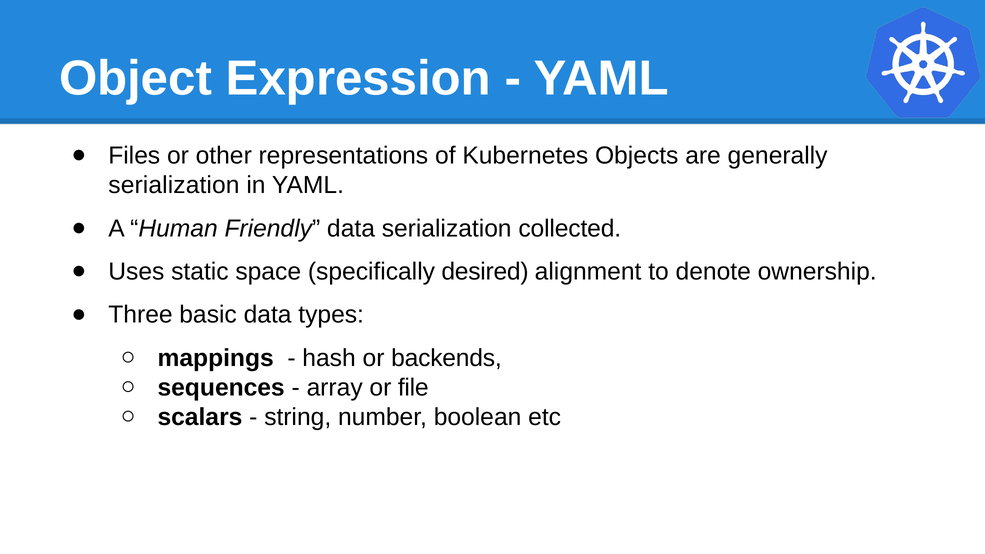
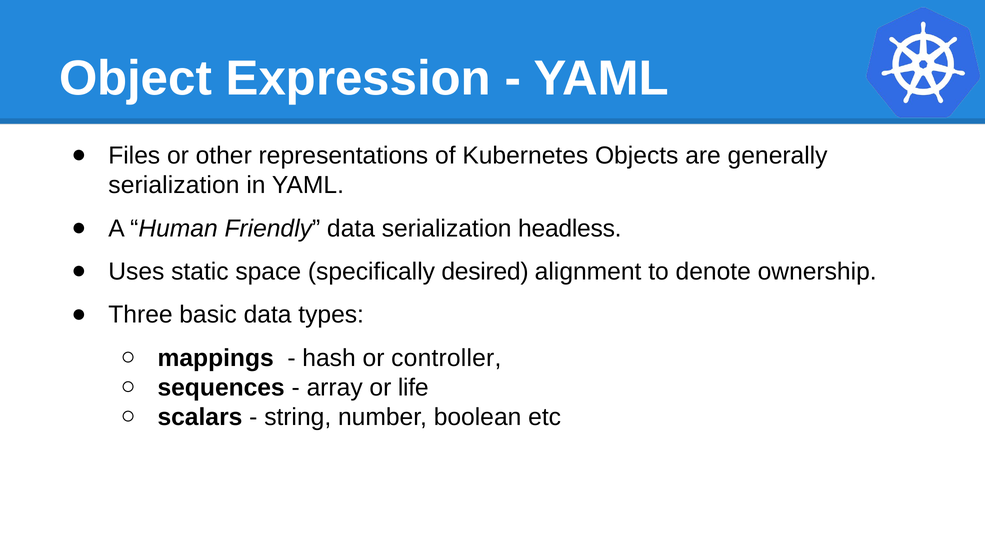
collected: collected -> headless
backends: backends -> controller
file: file -> life
